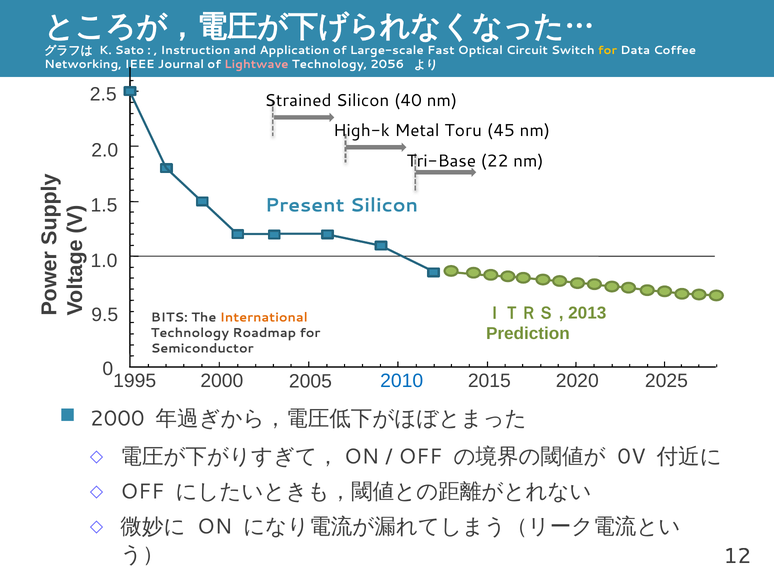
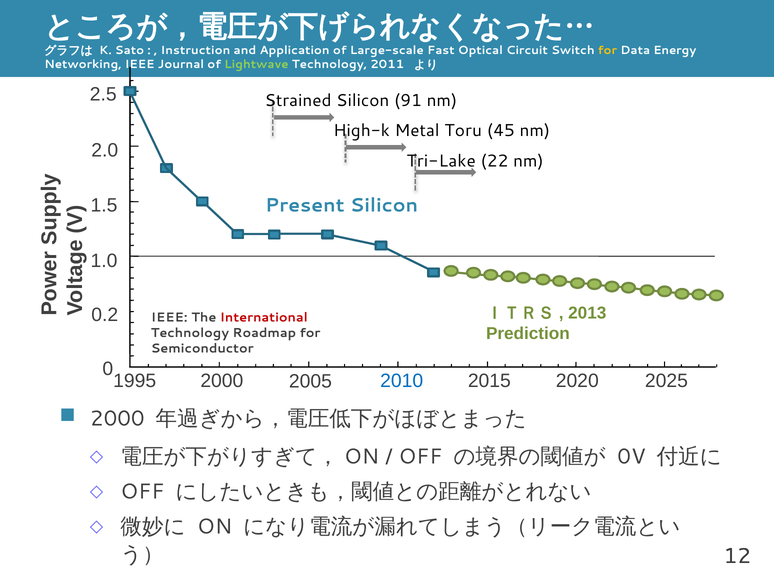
Coffee: Coffee -> Energy
Lightwave colour: pink -> light green
2056: 2056 -> 2011
40: 40 -> 91
Tri-Base: Tri-Base -> Tri-Lake
9.5: 9.5 -> 0.2
BITS at (169, 318): BITS -> IEEE
International colour: orange -> red
